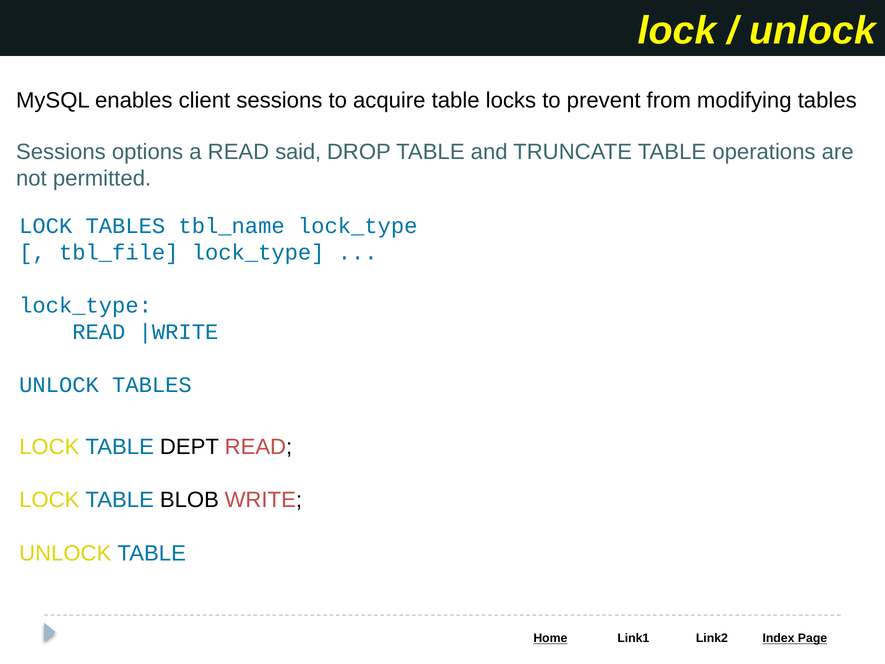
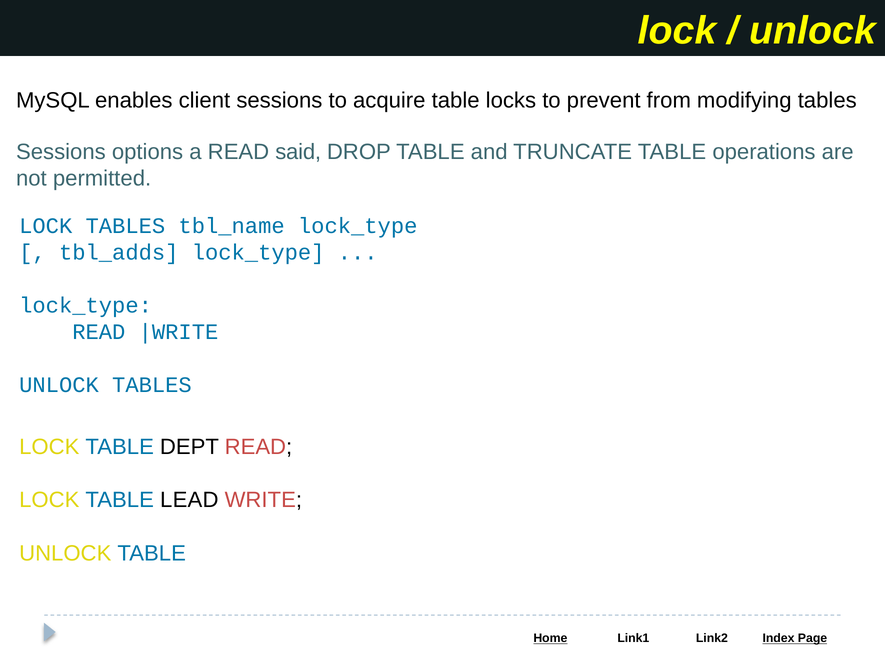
tbl_file: tbl_file -> tbl_adds
BLOB: BLOB -> LEAD
